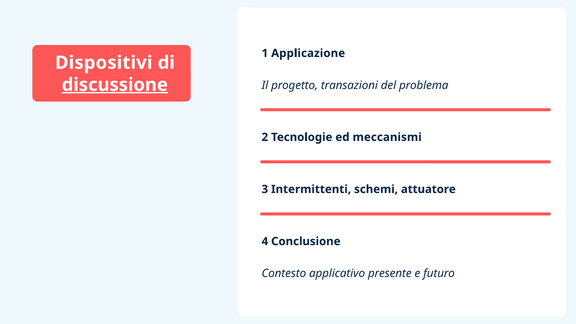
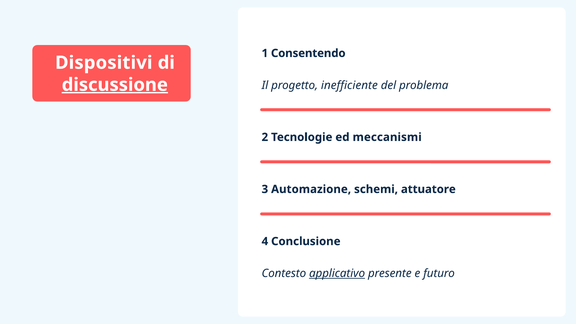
Applicazione: Applicazione -> Consentendo
transazioni: transazioni -> inefficiente
Intermittenti: Intermittenti -> Automazione
applicativo underline: none -> present
